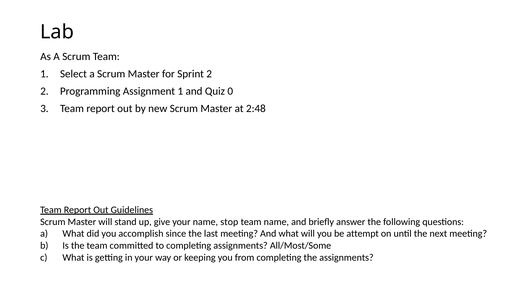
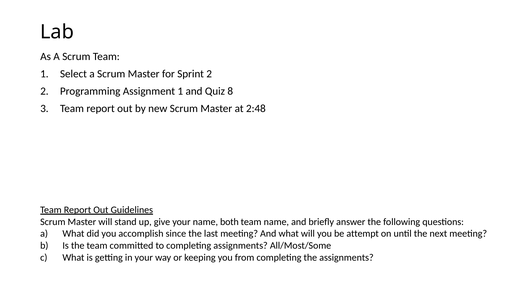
0: 0 -> 8
stop: stop -> both
